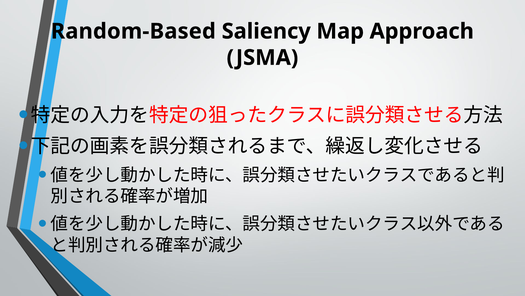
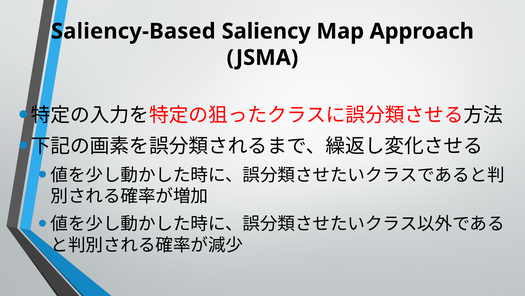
Random-Based: Random-Based -> Saliency-Based
